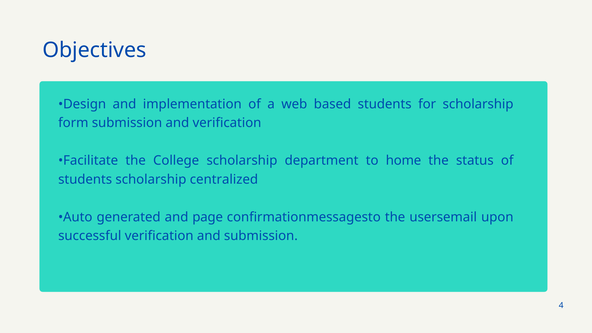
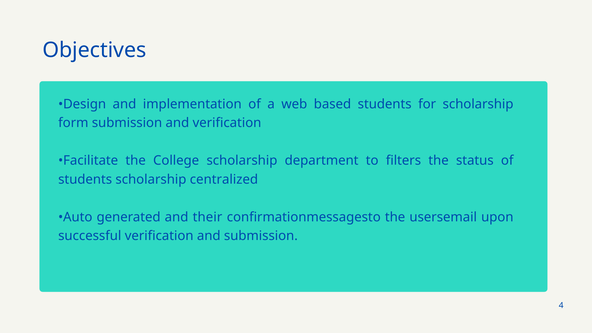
home: home -> filters
page: page -> their
